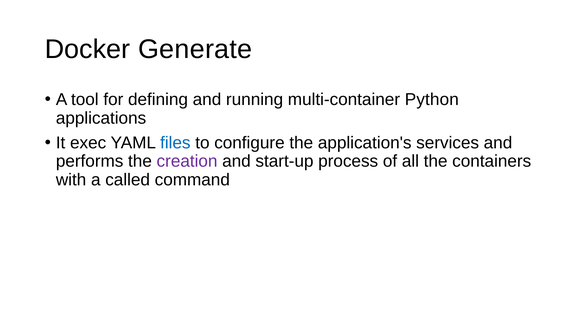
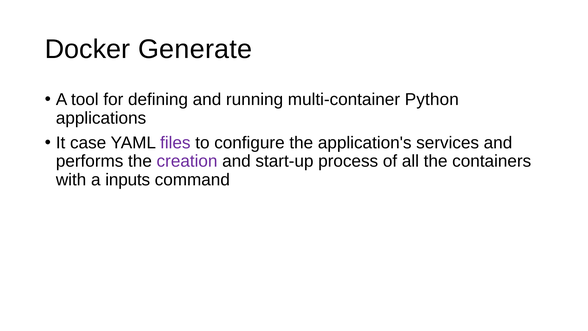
exec: exec -> case
files colour: blue -> purple
called: called -> inputs
